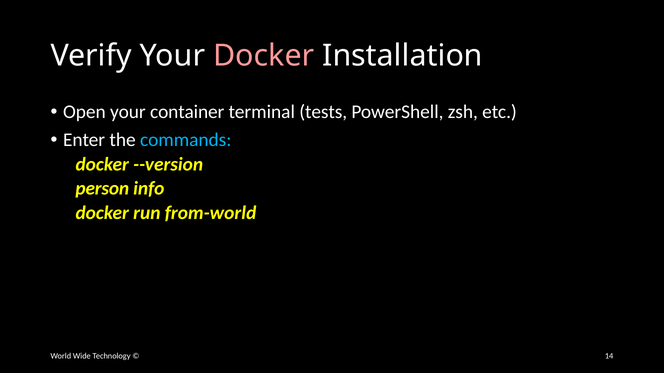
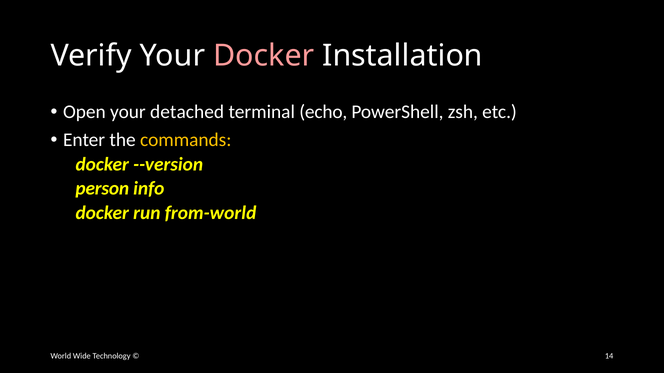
container: container -> detached
tests: tests -> echo
commands colour: light blue -> yellow
